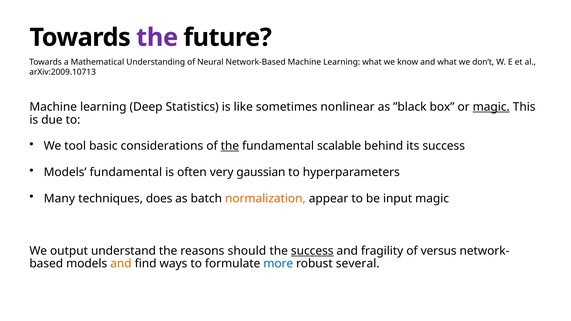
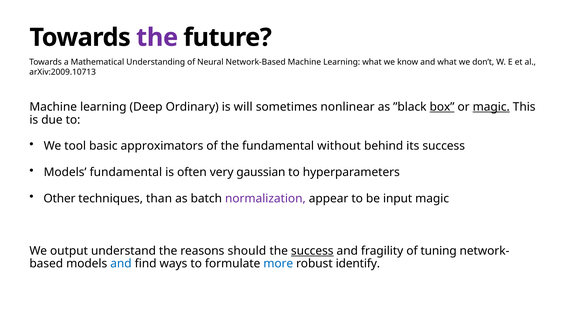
Statistics: Statistics -> Ordinary
like: like -> will
box underline: none -> present
considerations: considerations -> approximators
the at (230, 146) underline: present -> none
scalable: scalable -> without
Many: Many -> Other
does: does -> than
normalization colour: orange -> purple
versus: versus -> tuning
and at (121, 264) colour: orange -> blue
several: several -> identify
